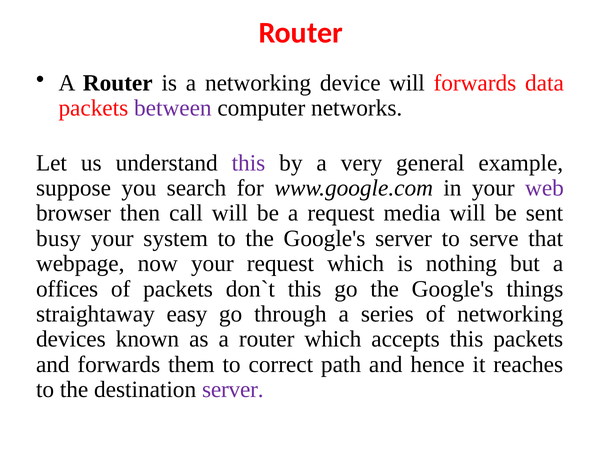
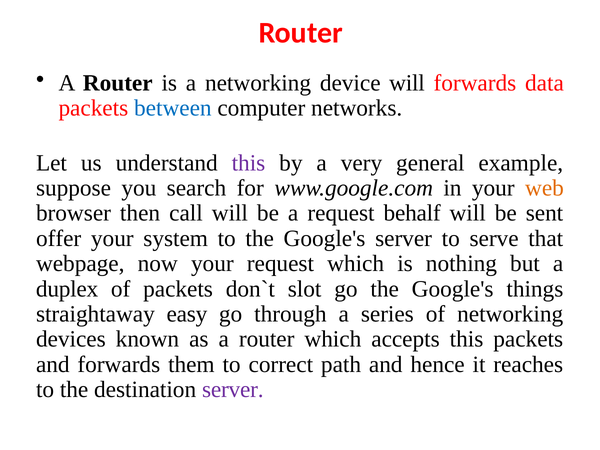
between colour: purple -> blue
web colour: purple -> orange
media: media -> behalf
busy: busy -> offer
offices: offices -> duplex
this at (305, 289): this -> slot
